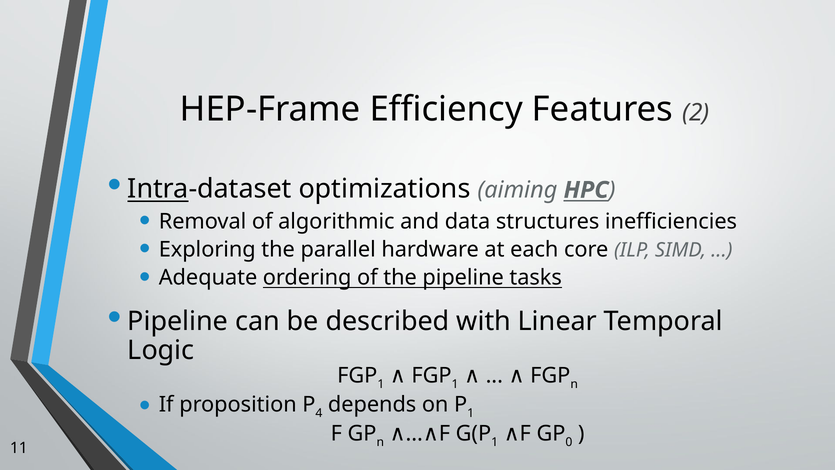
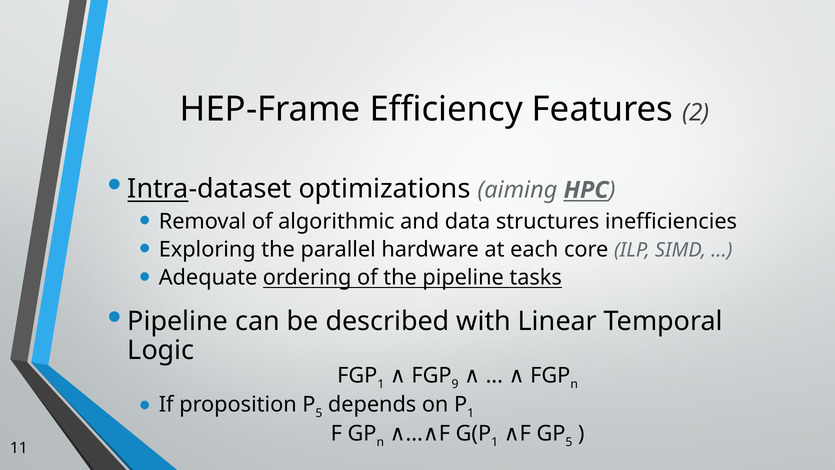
1 at (455, 384): 1 -> 9
4 at (319, 413): 4 -> 5
0 at (569, 442): 0 -> 5
